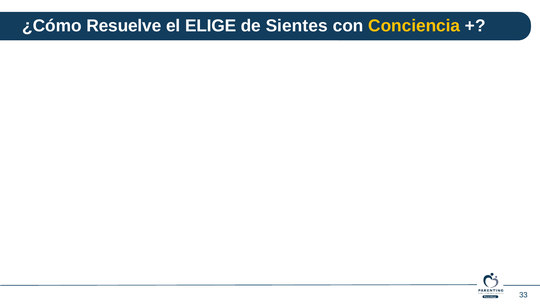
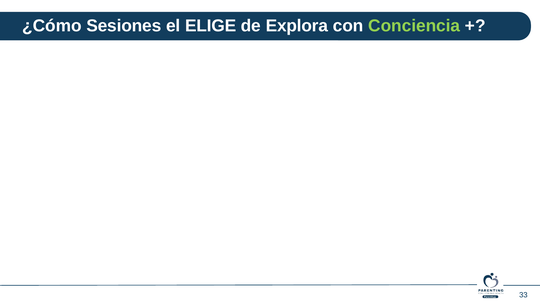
Resuelve: Resuelve -> Sesiones
Sientes: Sientes -> Explora
Conciencia colour: yellow -> light green
